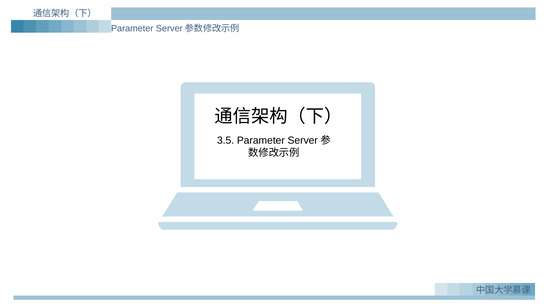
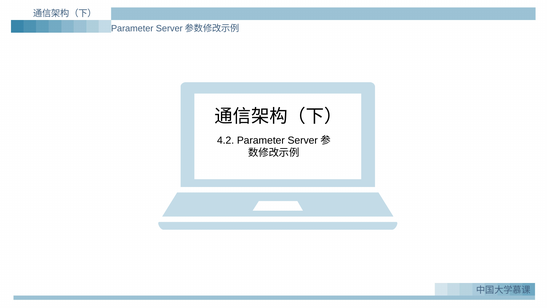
3.5: 3.5 -> 4.2
